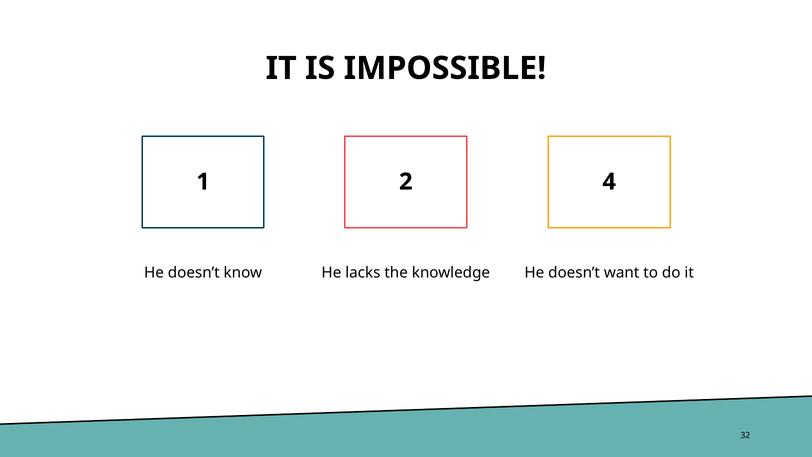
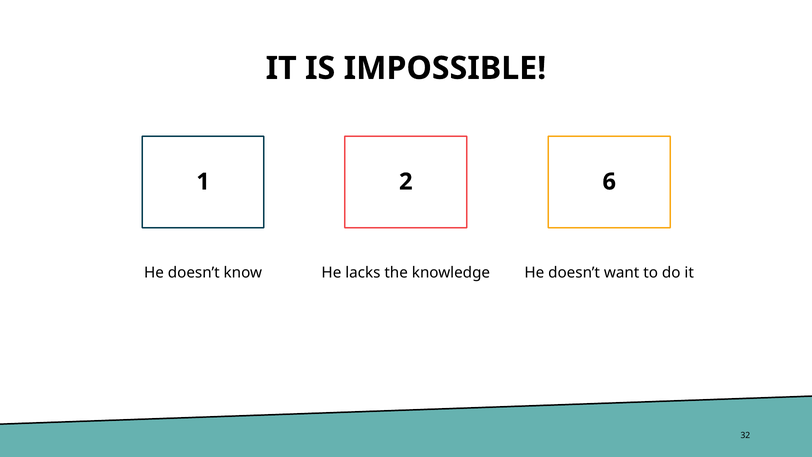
4: 4 -> 6
